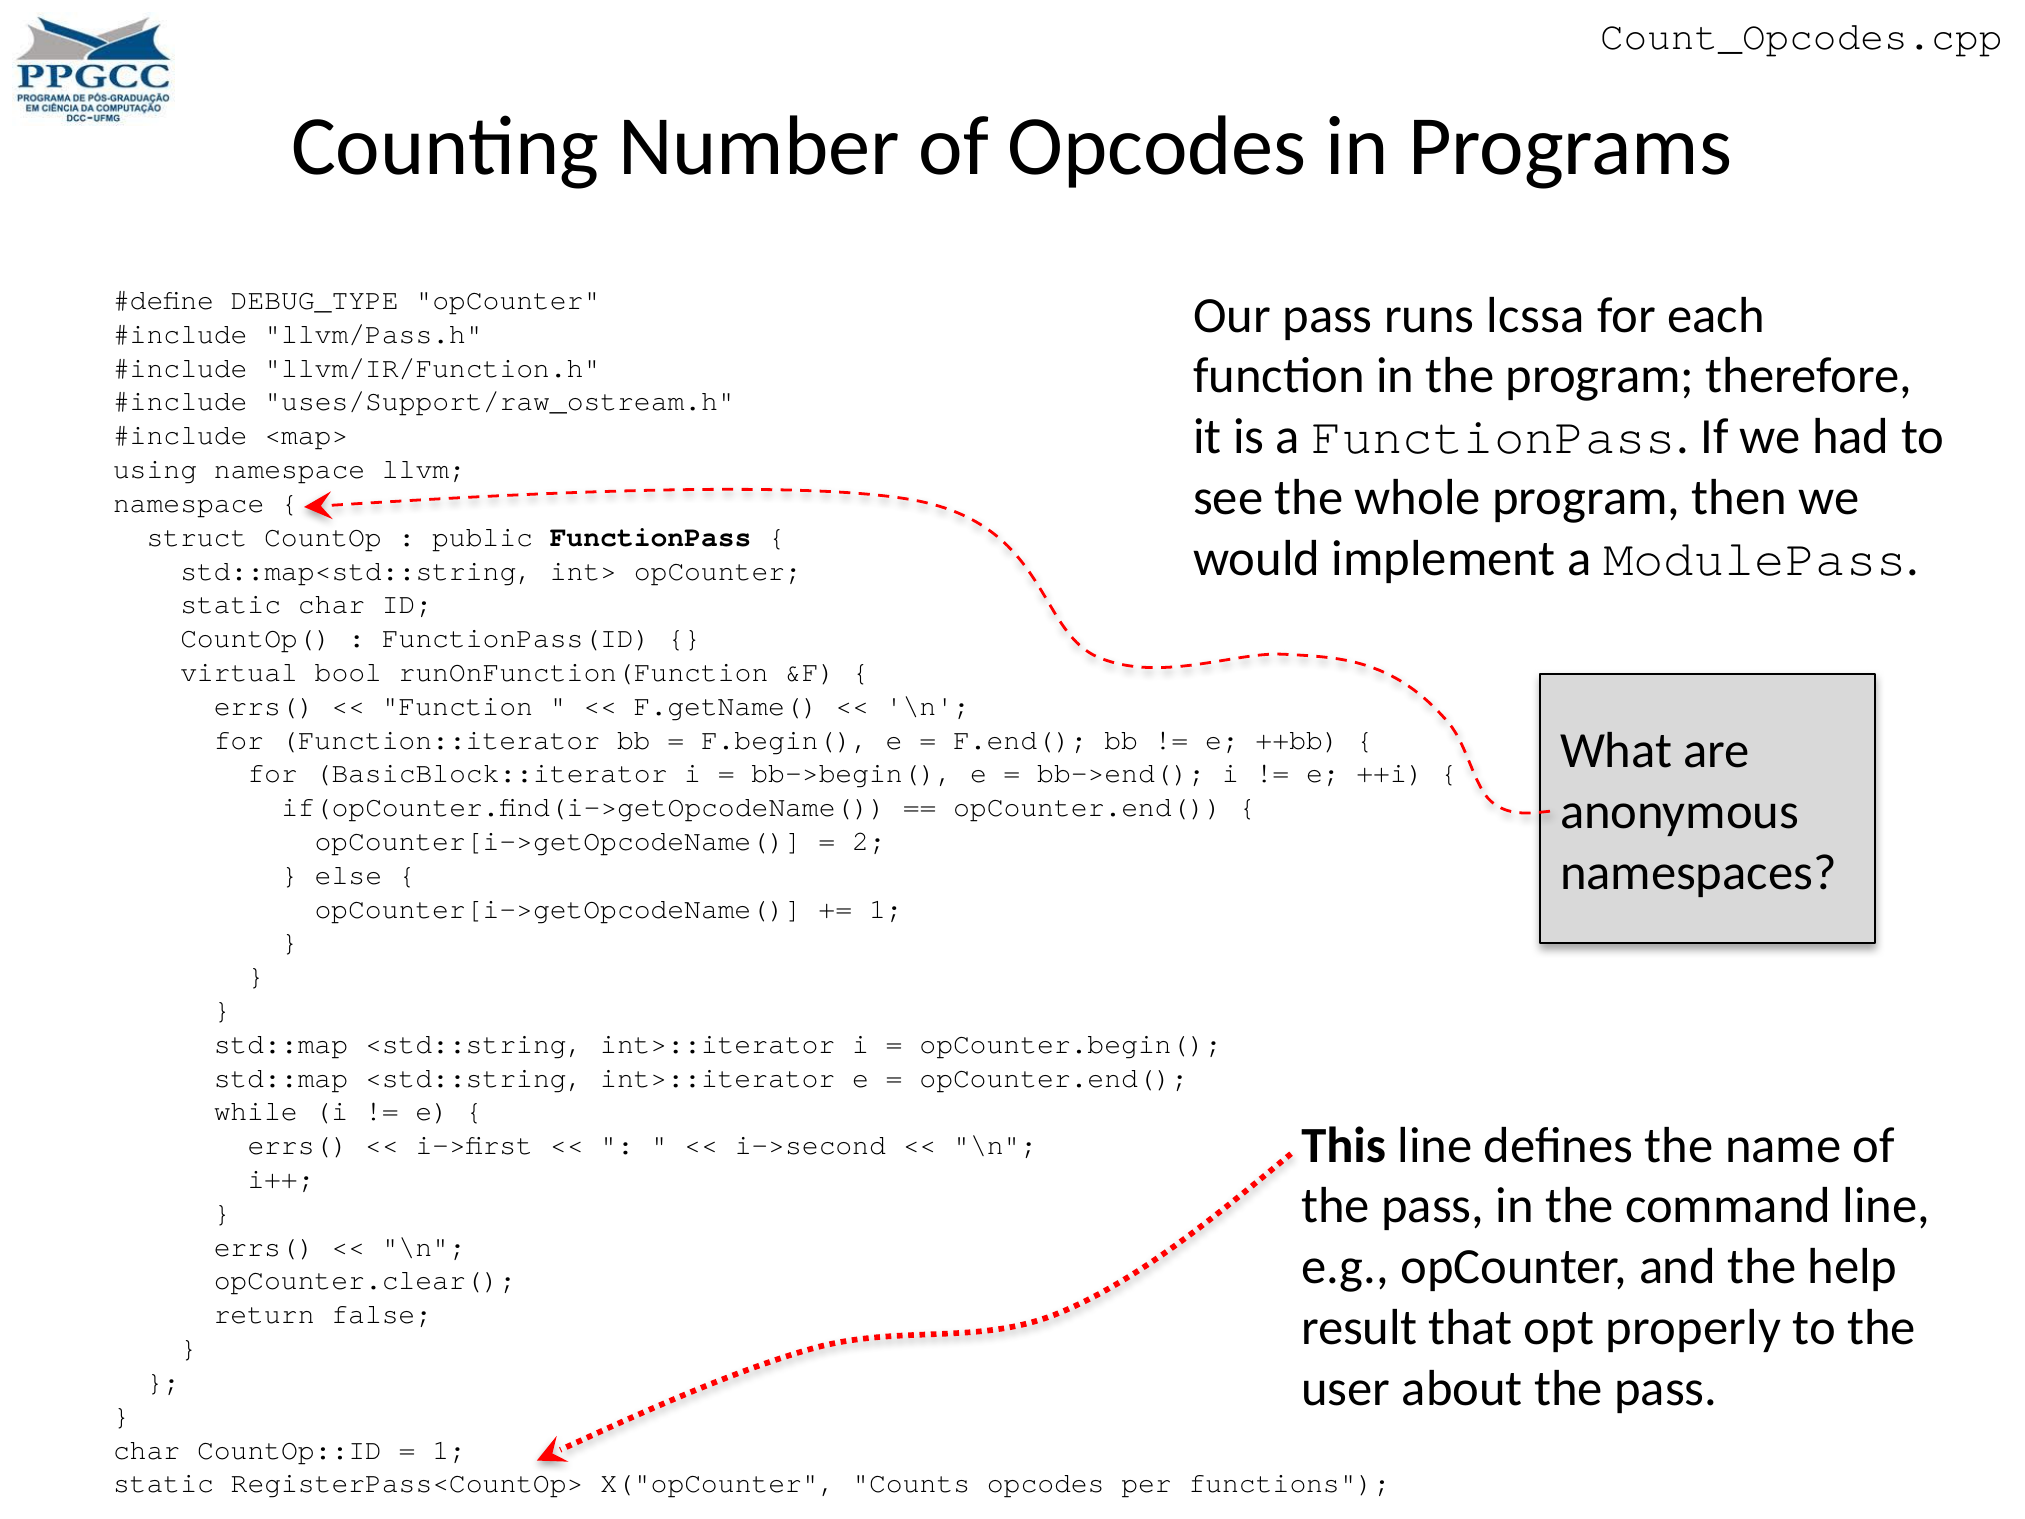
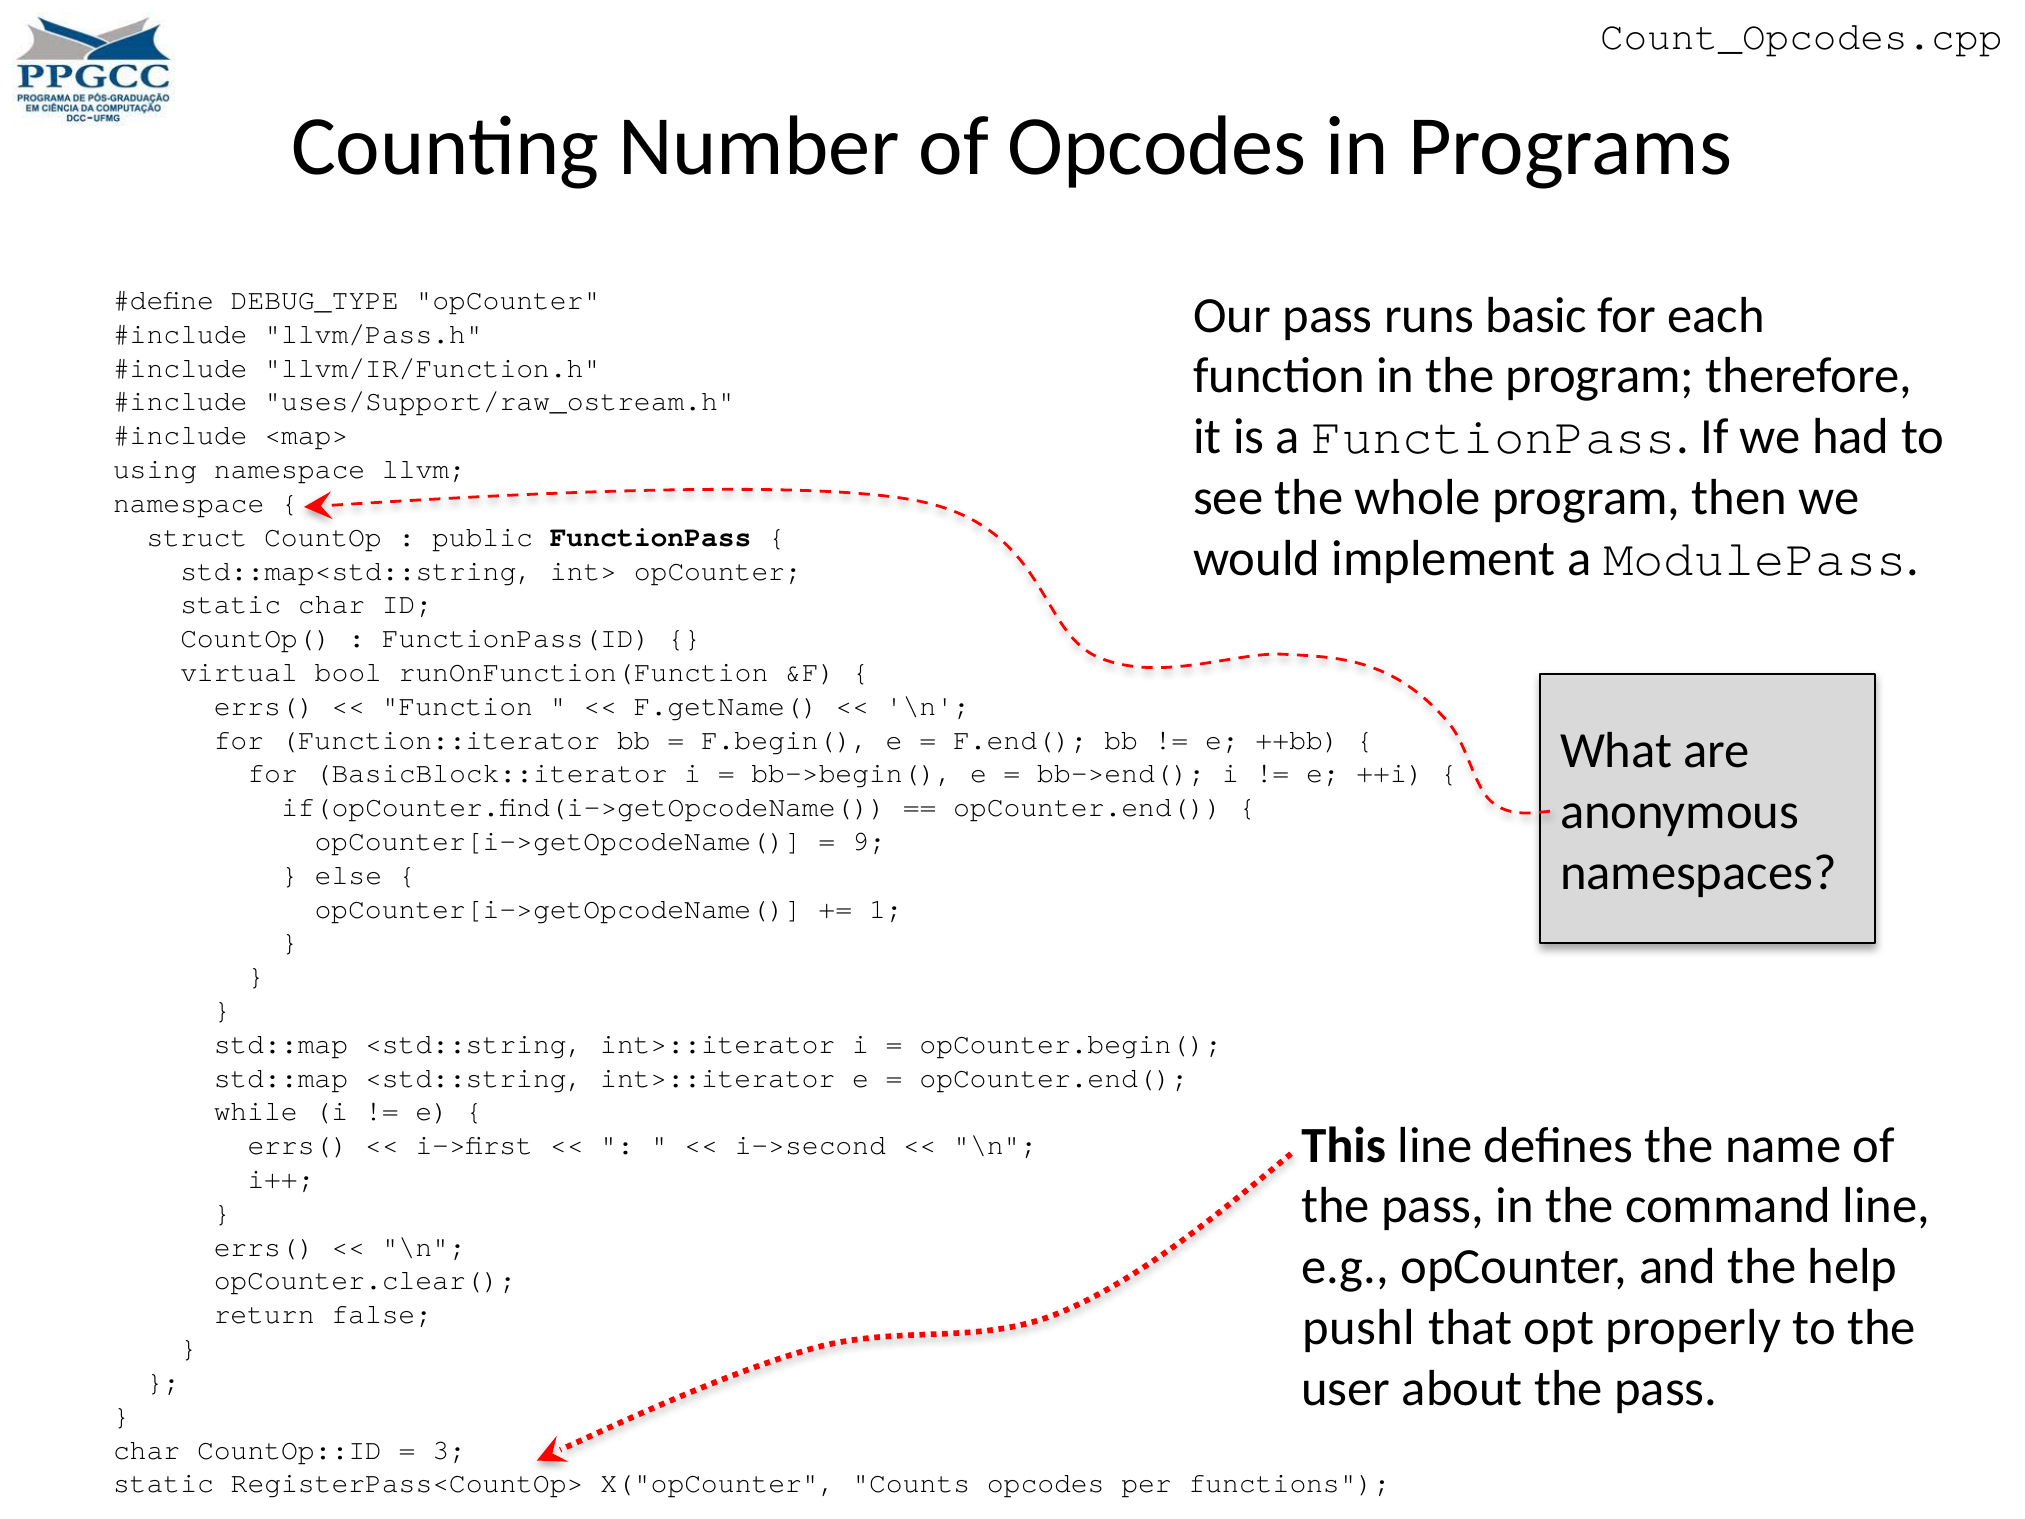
lcssa: lcssa -> basic
2: 2 -> 9
result: result -> pushl
1 at (449, 1450): 1 -> 3
